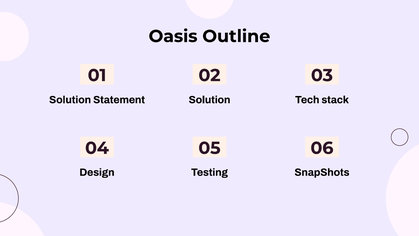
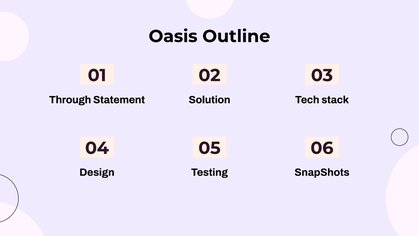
Solution at (70, 100): Solution -> Through
